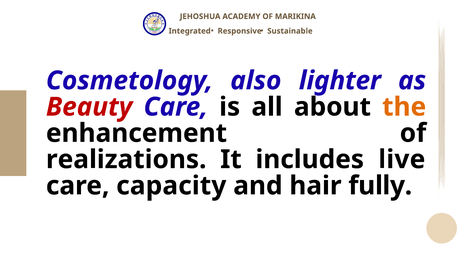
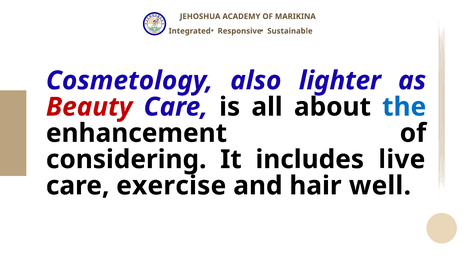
the colour: orange -> blue
realizations: realizations -> considering
capacity: capacity -> exercise
fully: fully -> well
